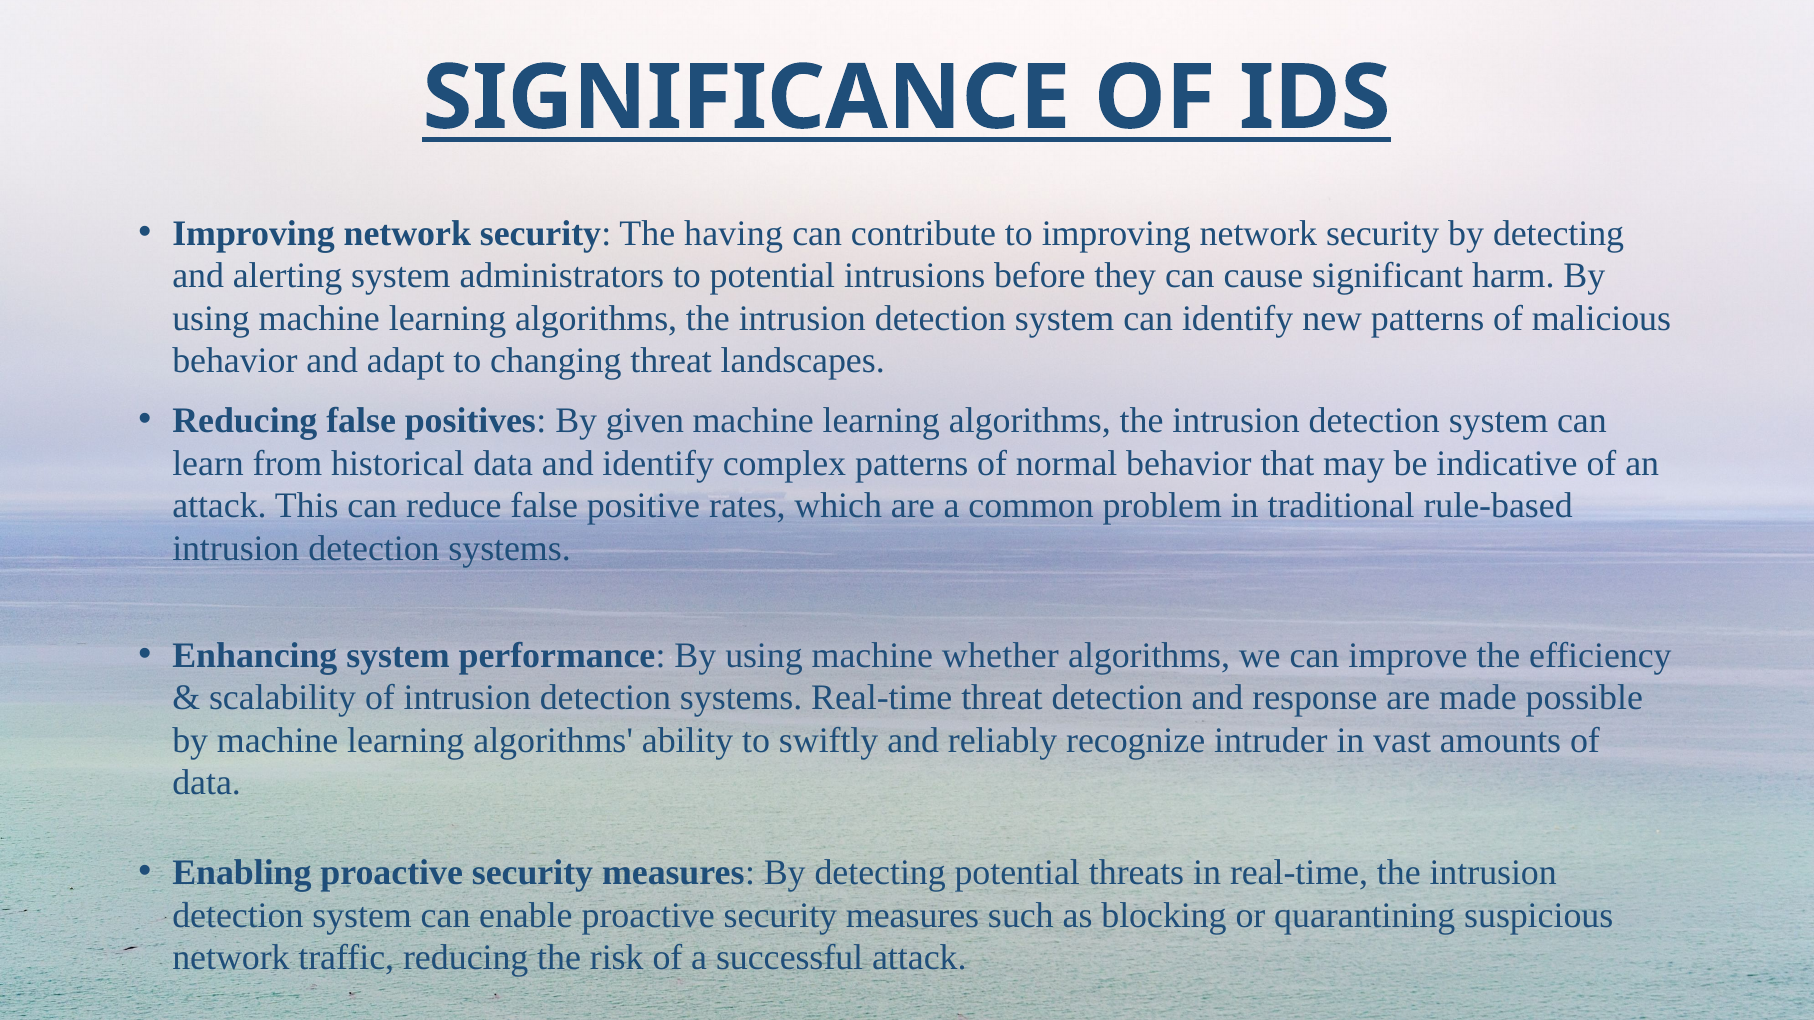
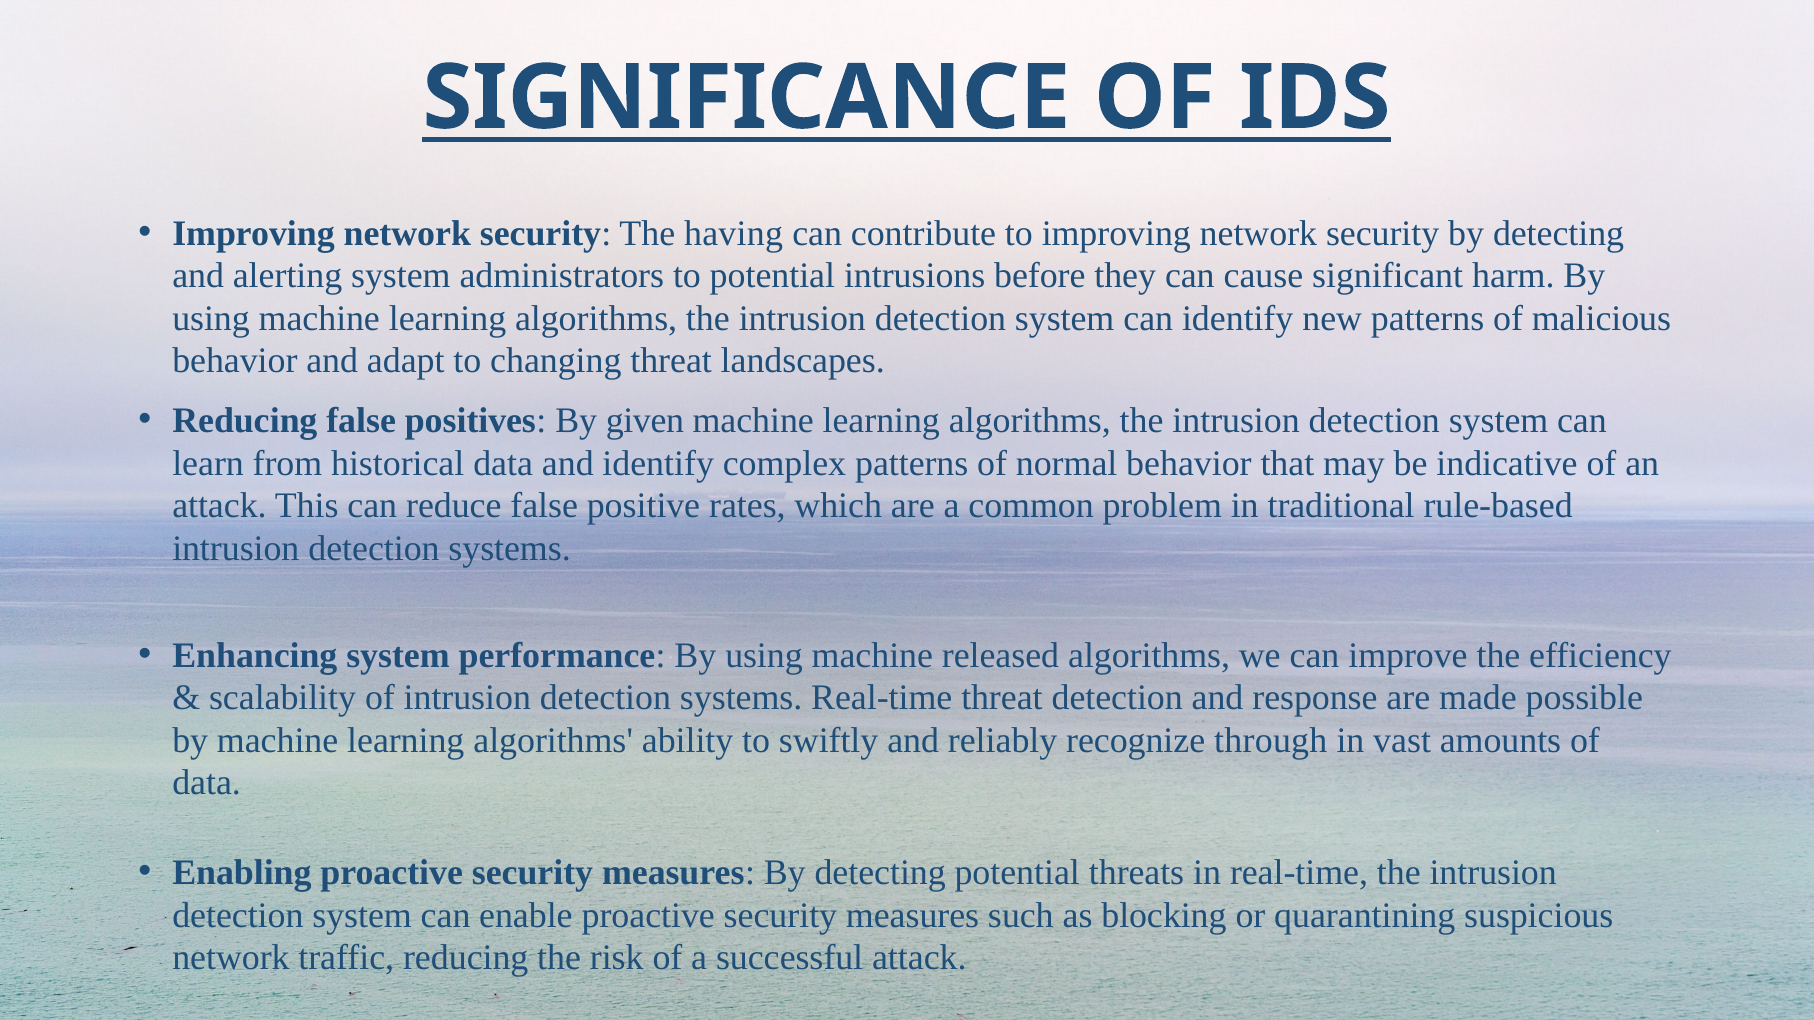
whether: whether -> released
intruder: intruder -> through
